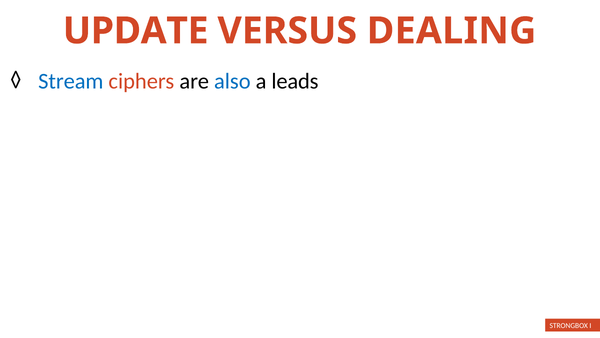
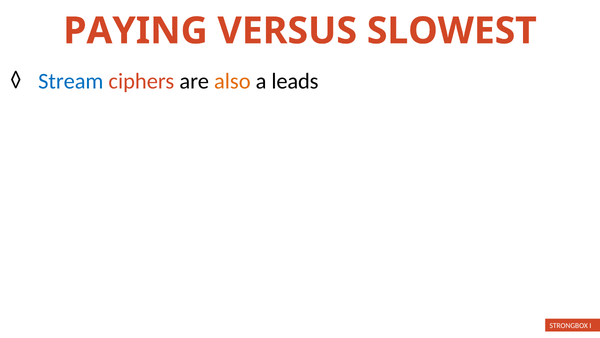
UPDATE: UPDATE -> PAYING
DEALING: DEALING -> SLOWEST
also colour: blue -> orange
